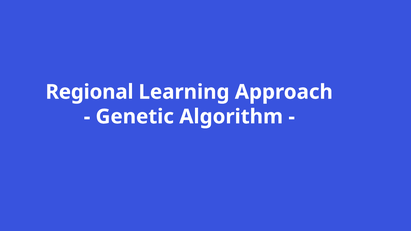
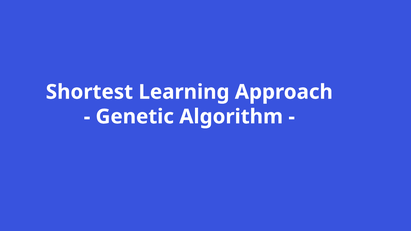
Regional: Regional -> Shortest
